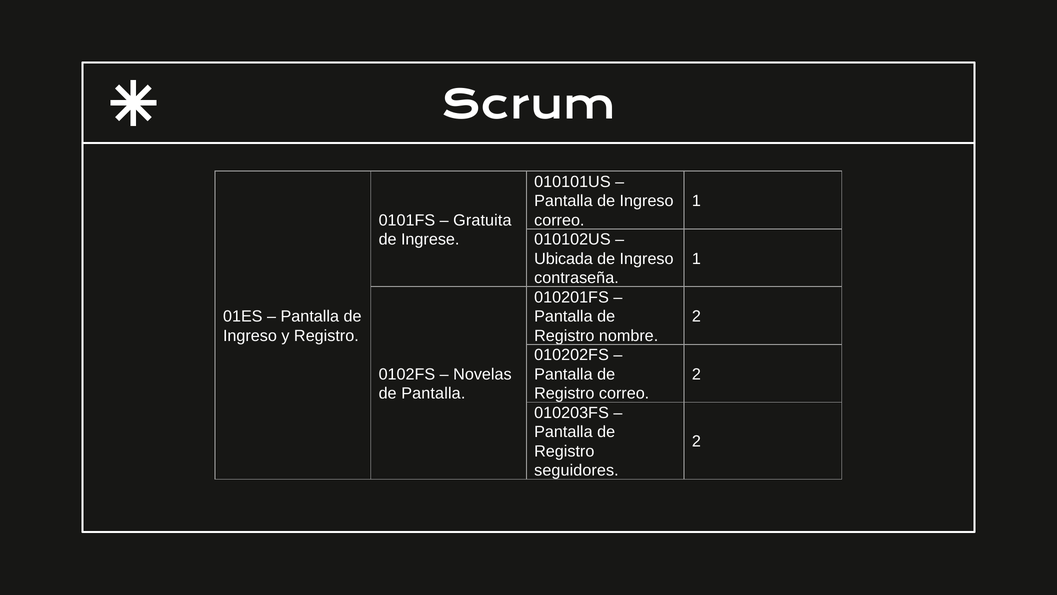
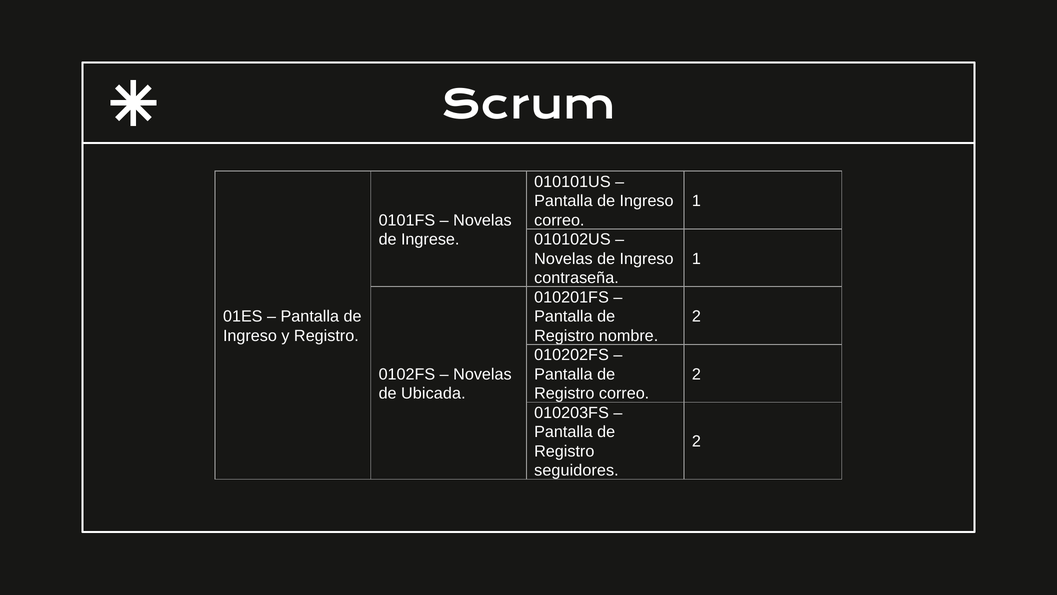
Gratuita at (482, 220): Gratuita -> Novelas
Ubicada at (564, 259): Ubicada -> Novelas
de Pantalla: Pantalla -> Ubicada
